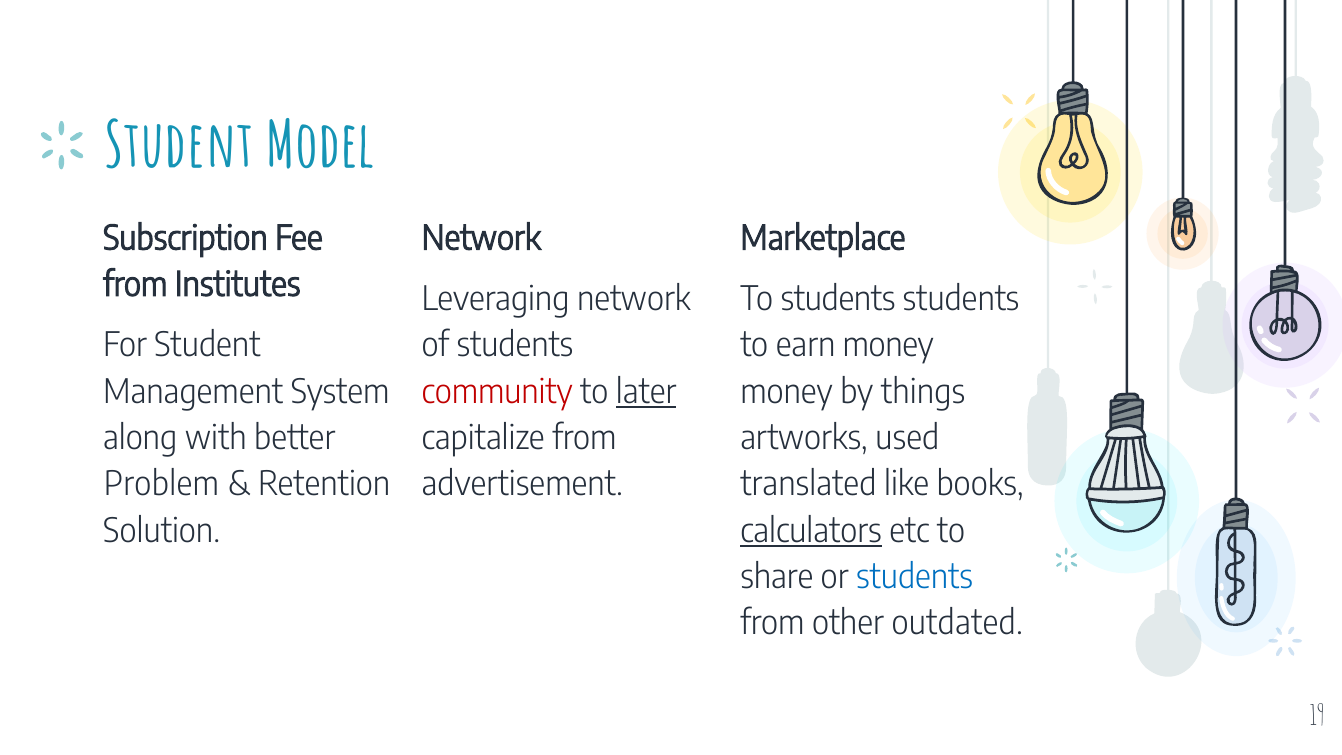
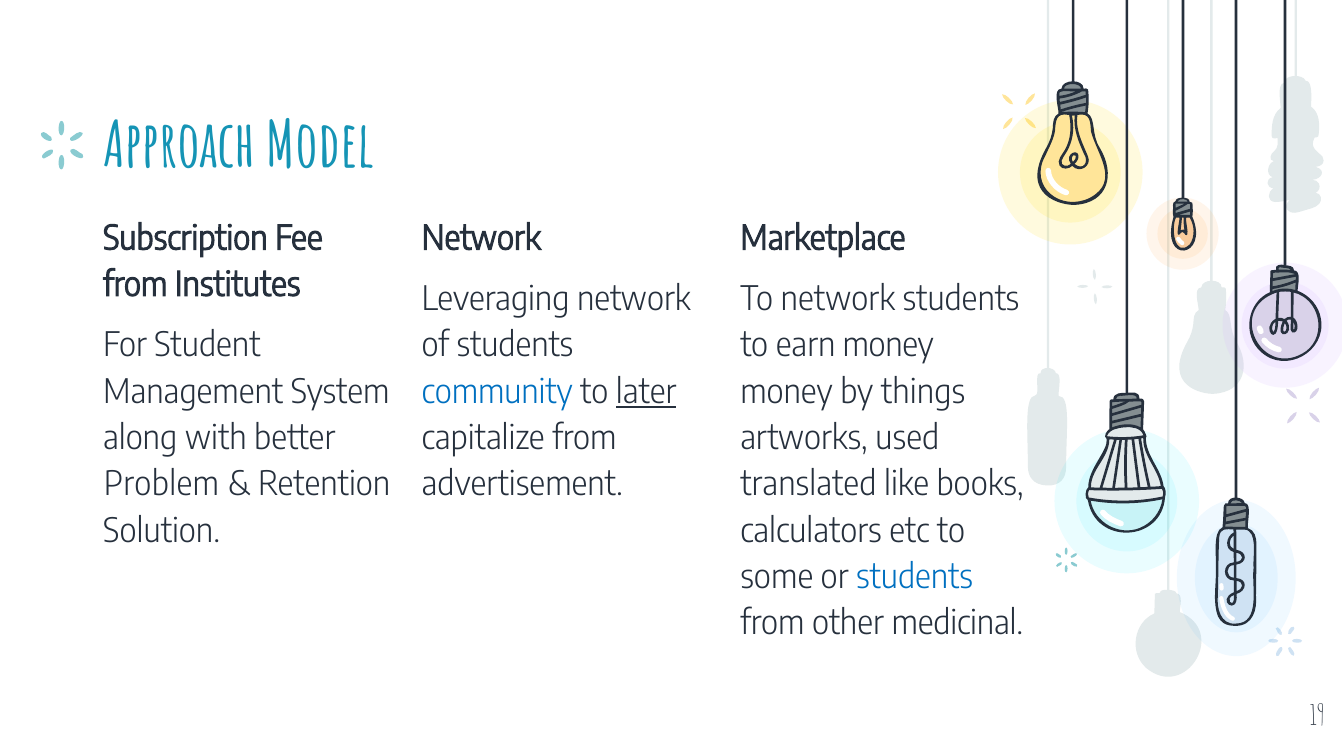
Student at (179, 146): Student -> Approach
To students: students -> network
community colour: red -> blue
calculators underline: present -> none
share: share -> some
outdated: outdated -> medicinal
